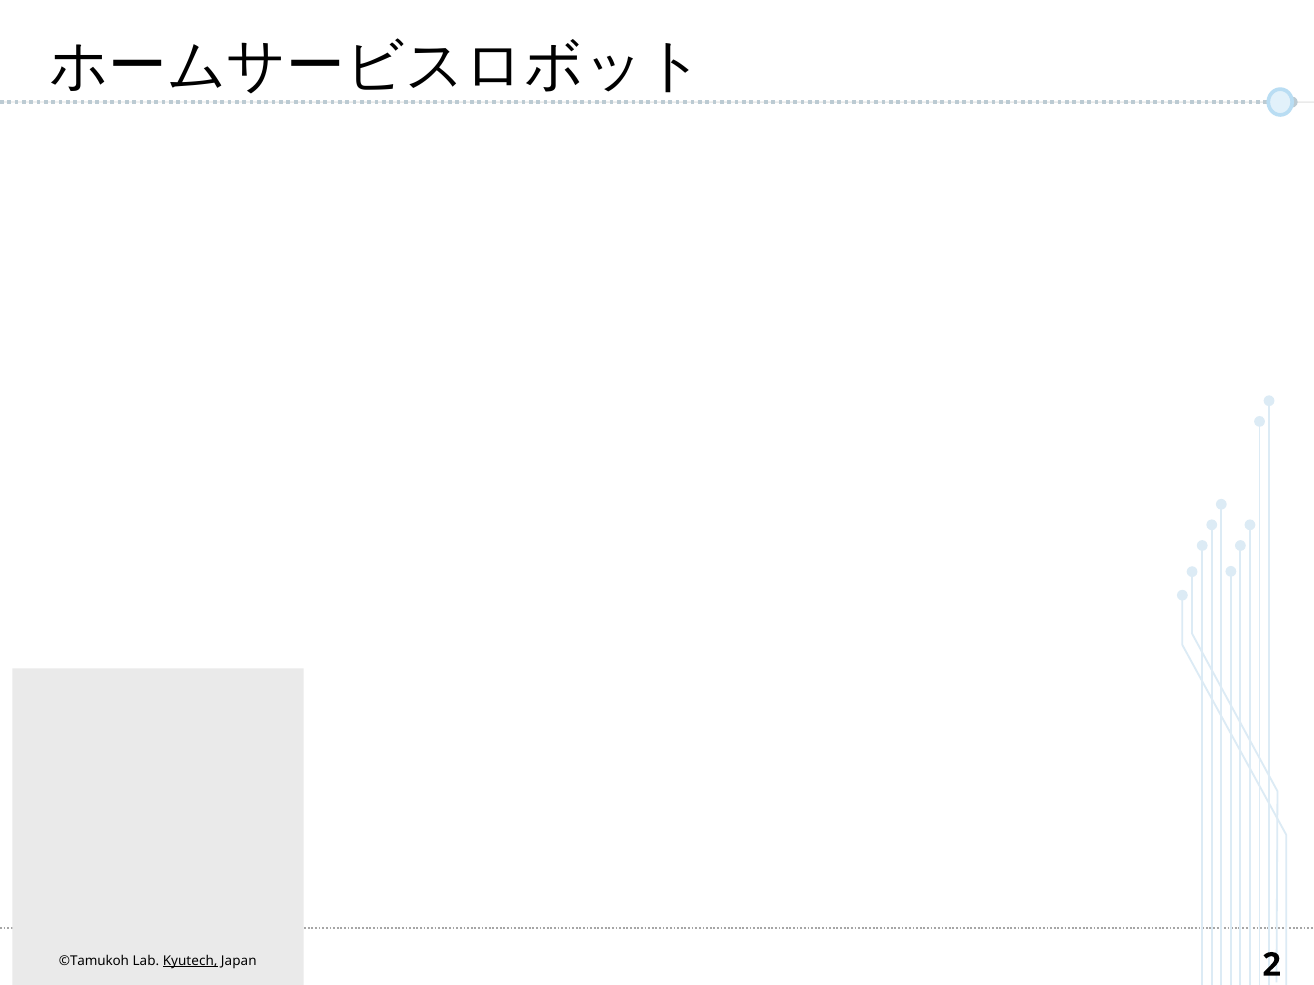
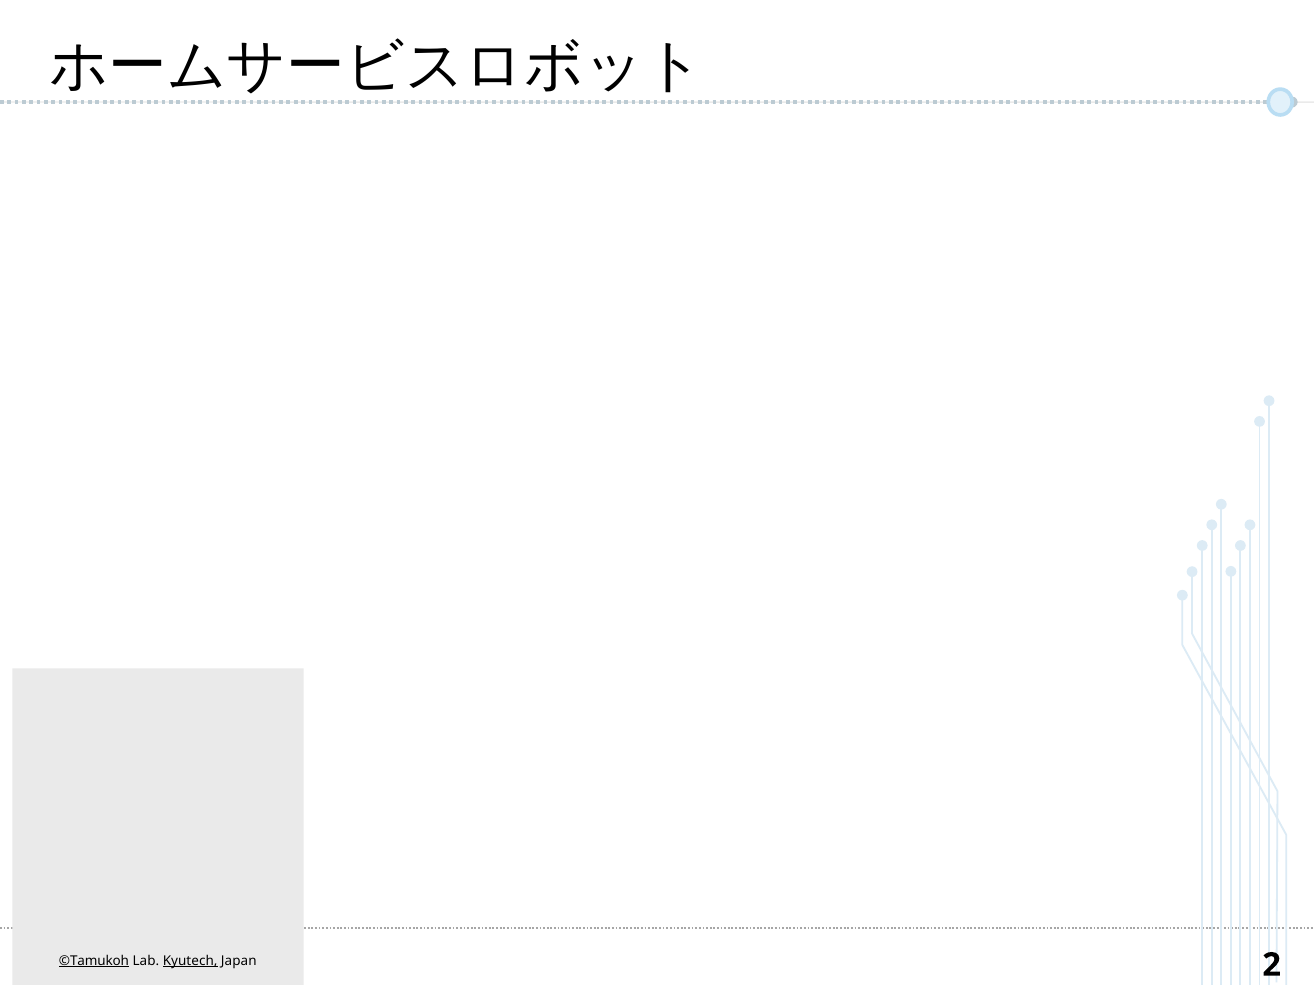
©Tamukoh underline: none -> present
